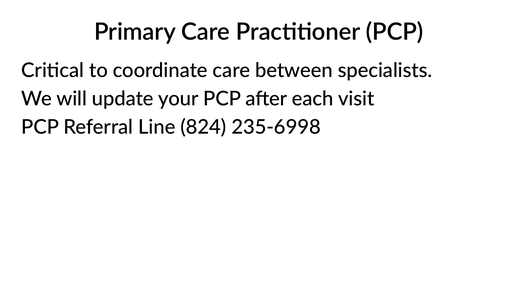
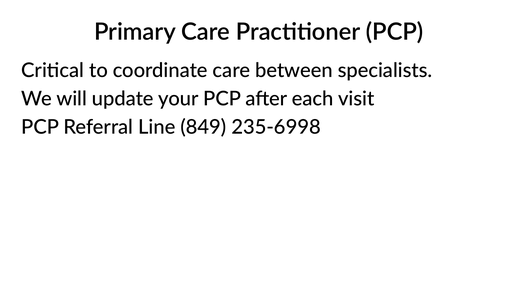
824: 824 -> 849
